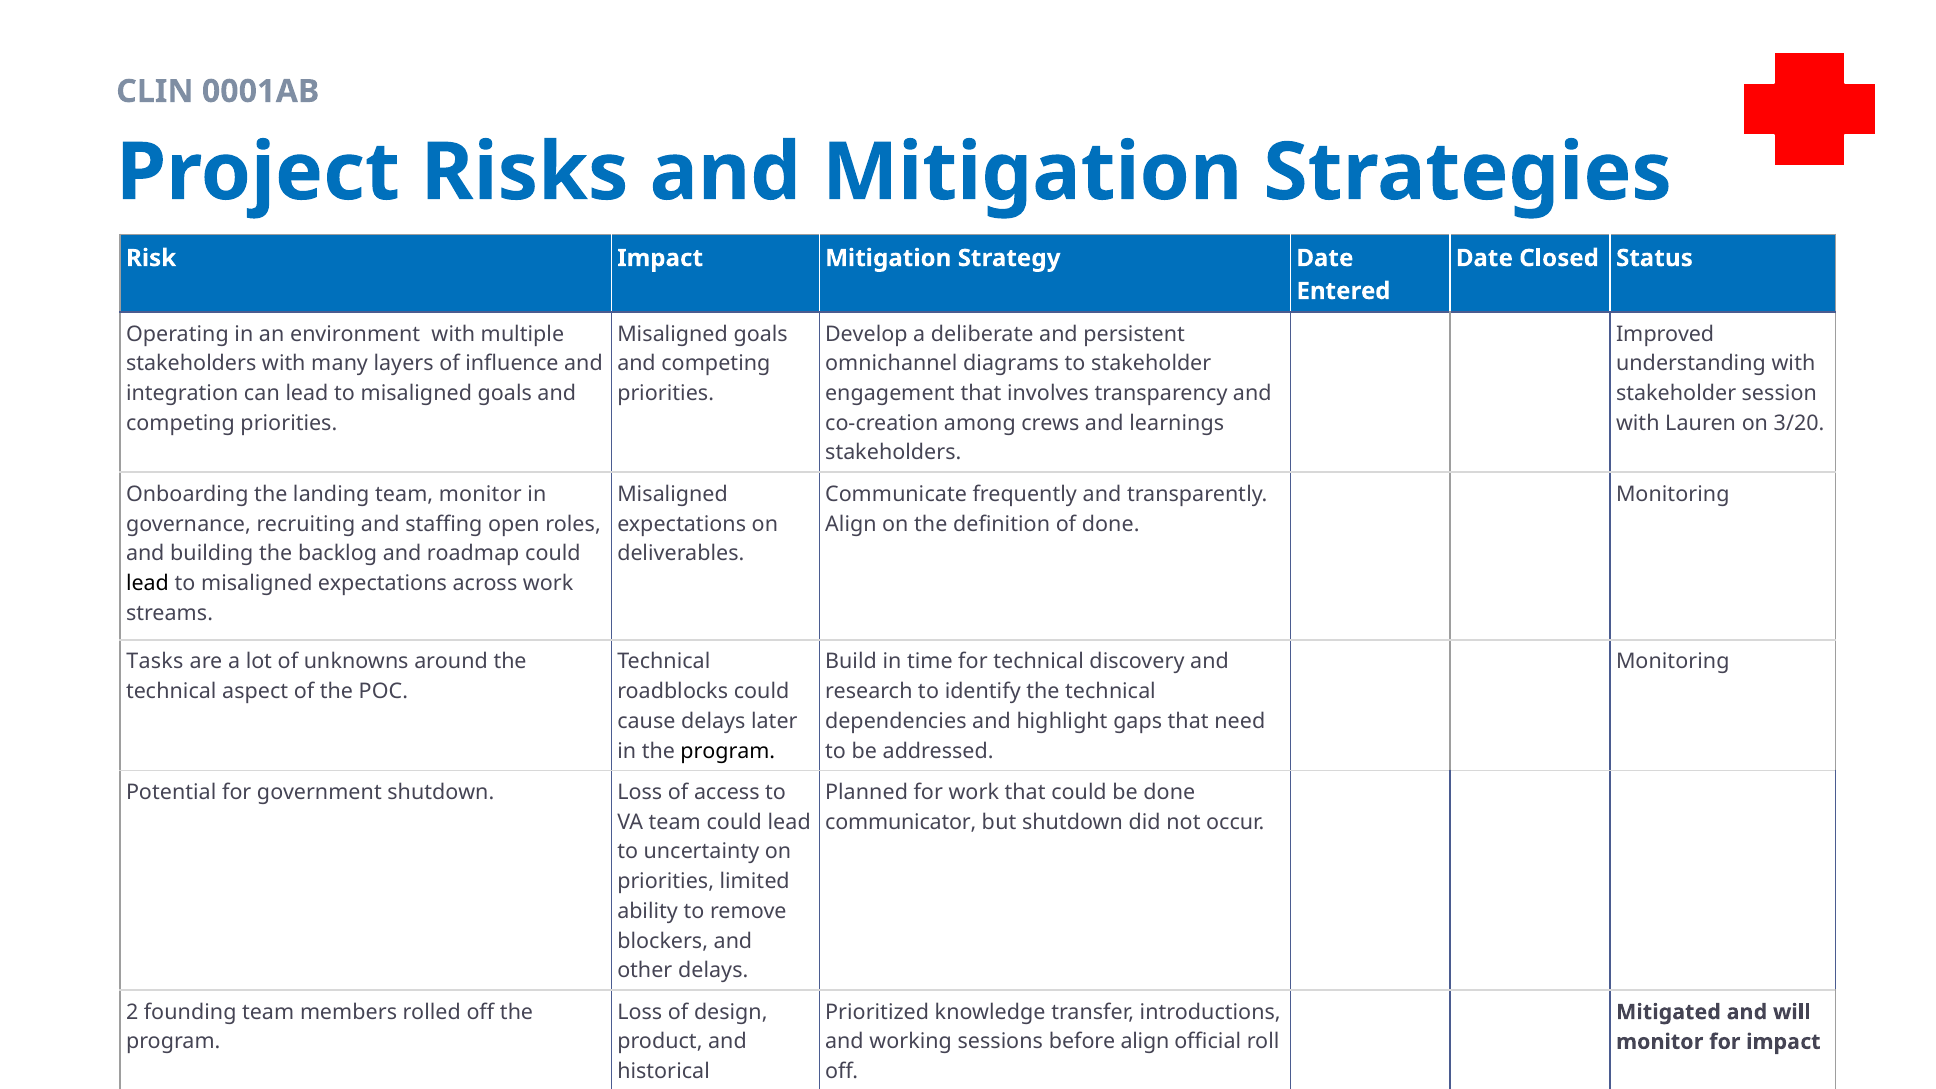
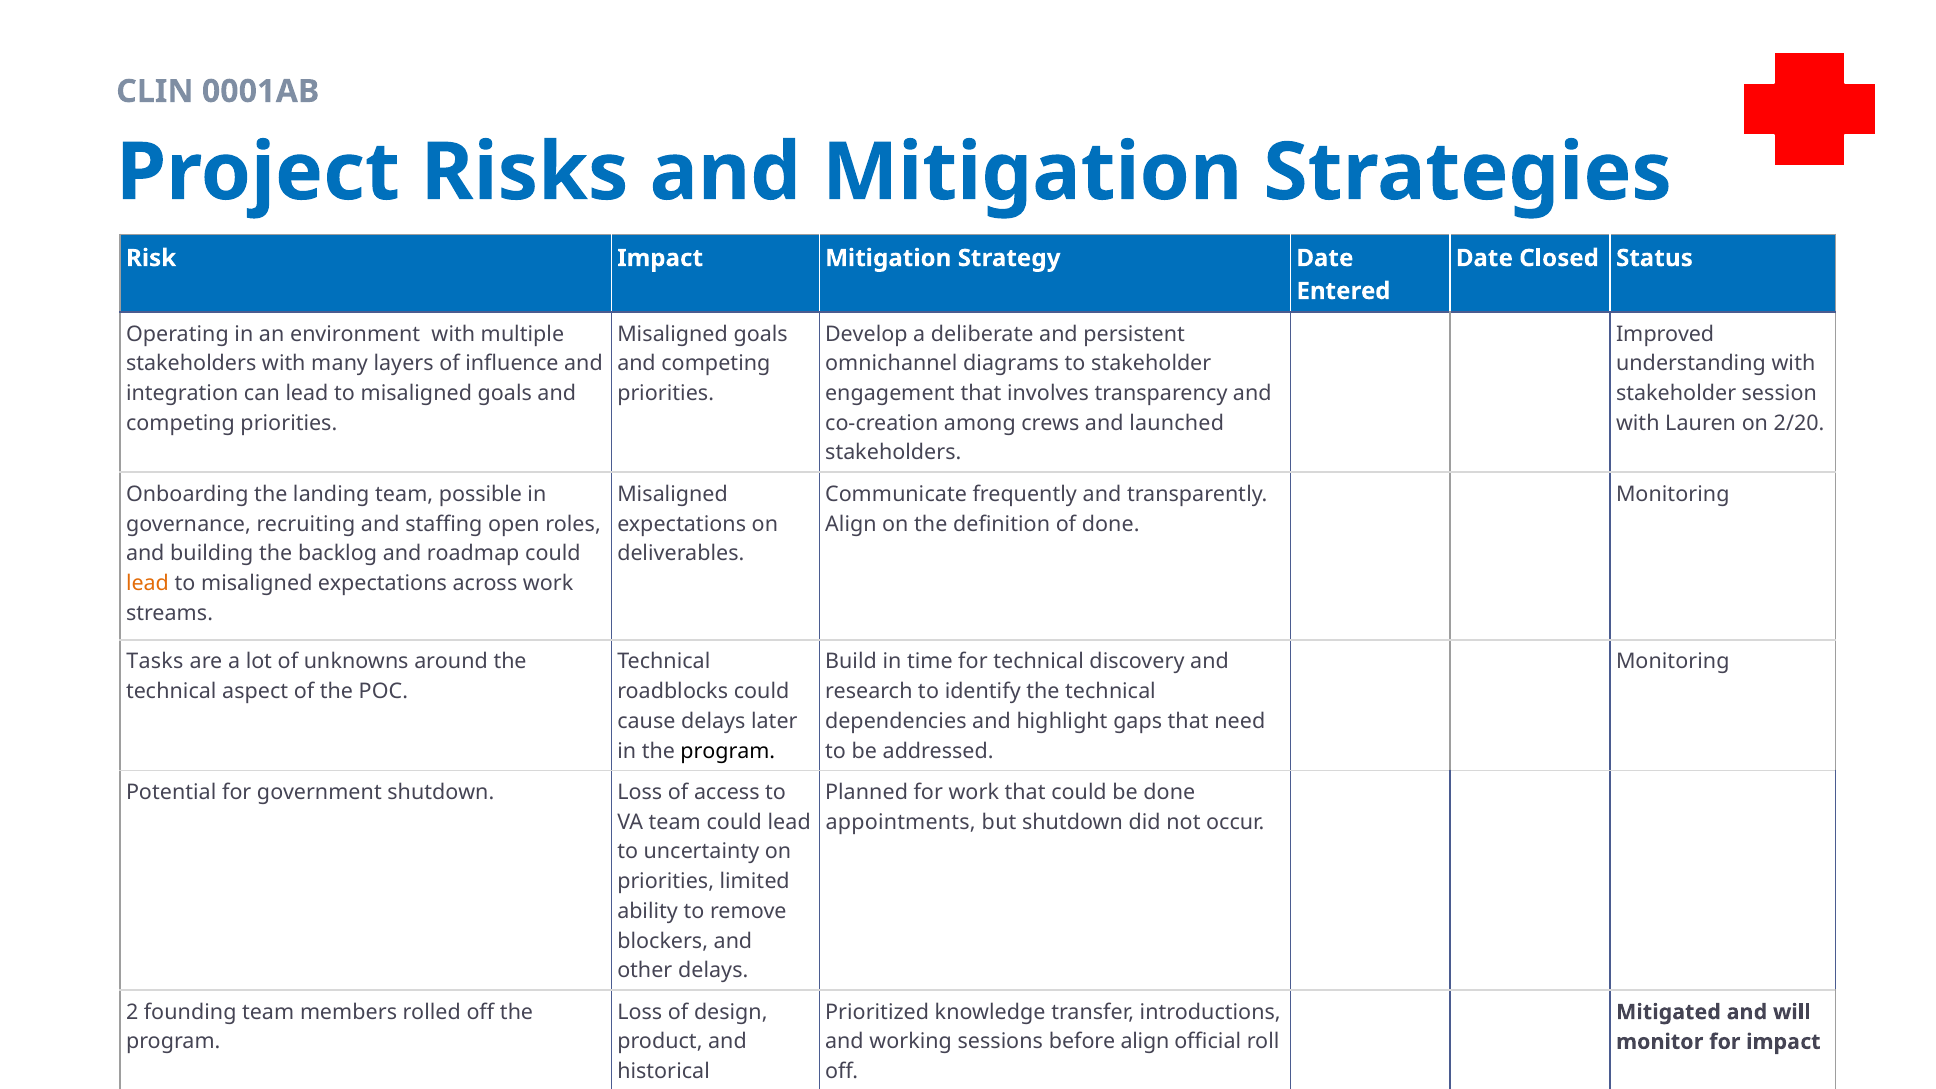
learnings: learnings -> launched
3/20: 3/20 -> 2/20
team monitor: monitor -> possible
lead at (147, 583) colour: black -> orange
communicator: communicator -> appointments
